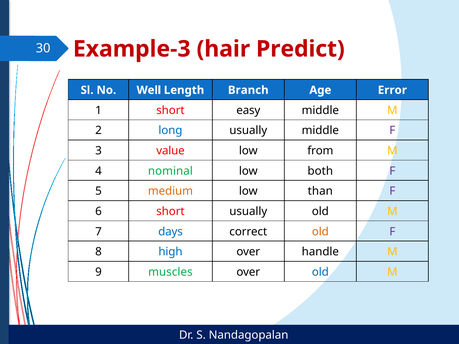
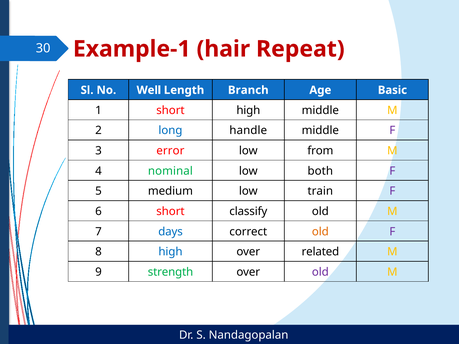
Example-3: Example-3 -> Example-1
Predict: Predict -> Repeat
Error: Error -> Basic
short easy: easy -> high
long usually: usually -> handle
value: value -> error
medium colour: orange -> black
than: than -> train
short usually: usually -> classify
handle: handle -> related
muscles: muscles -> strength
old at (320, 272) colour: blue -> purple
